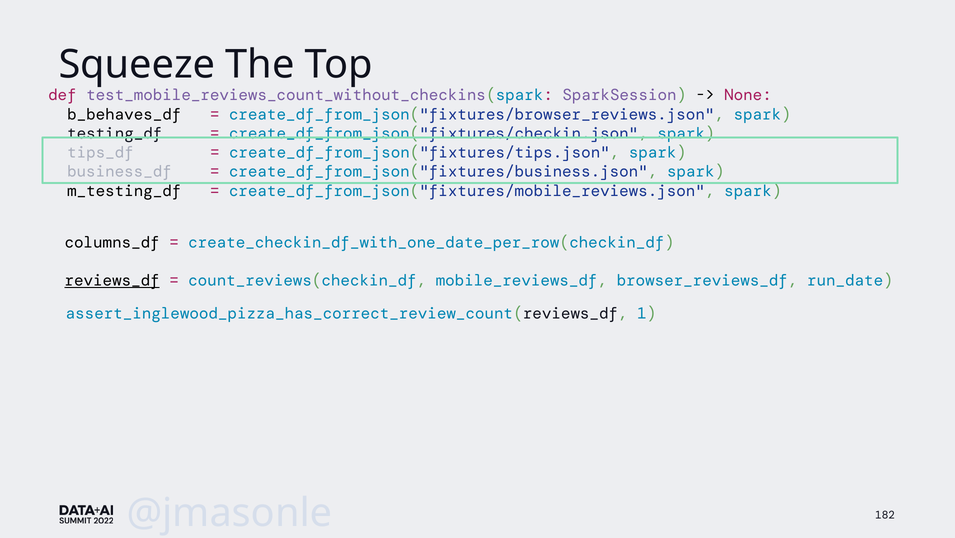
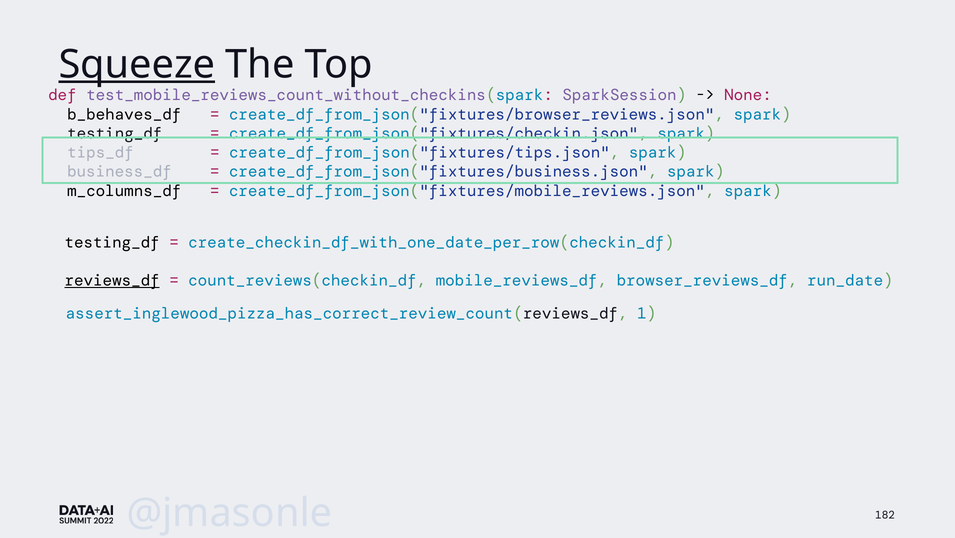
Squeeze underline: none -> present
m_testing_df: m_testing_df -> m_columns_df
columns_df at (112, 242): columns_df -> testing_df
